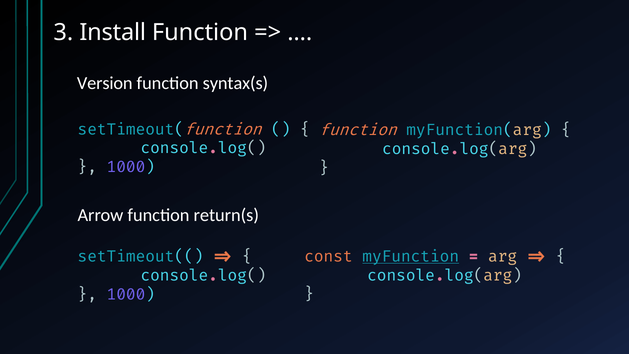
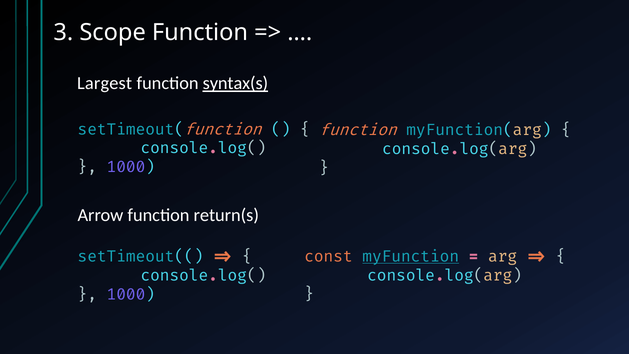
Install: Install -> Scope
Version: Version -> Largest
syntax(s underline: none -> present
